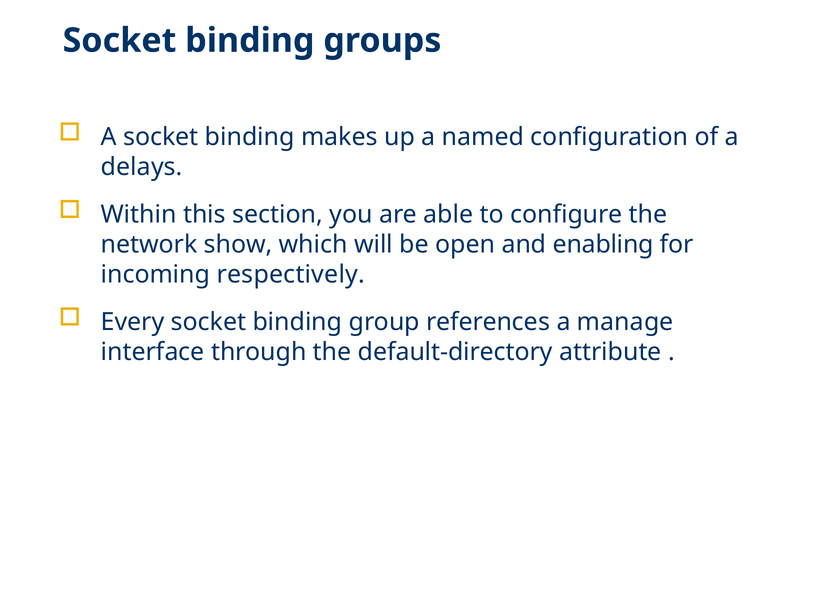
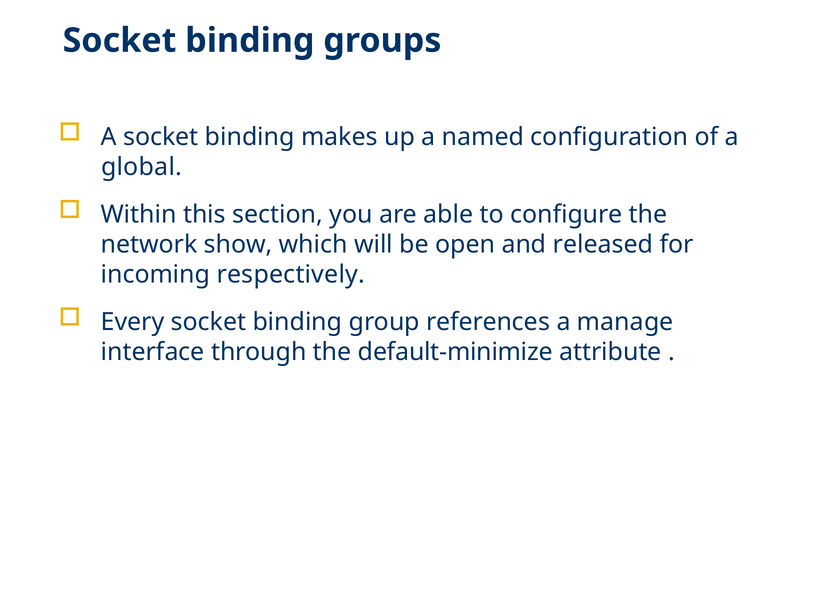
delays: delays -> global
enabling: enabling -> released
default-directory: default-directory -> default-minimize
